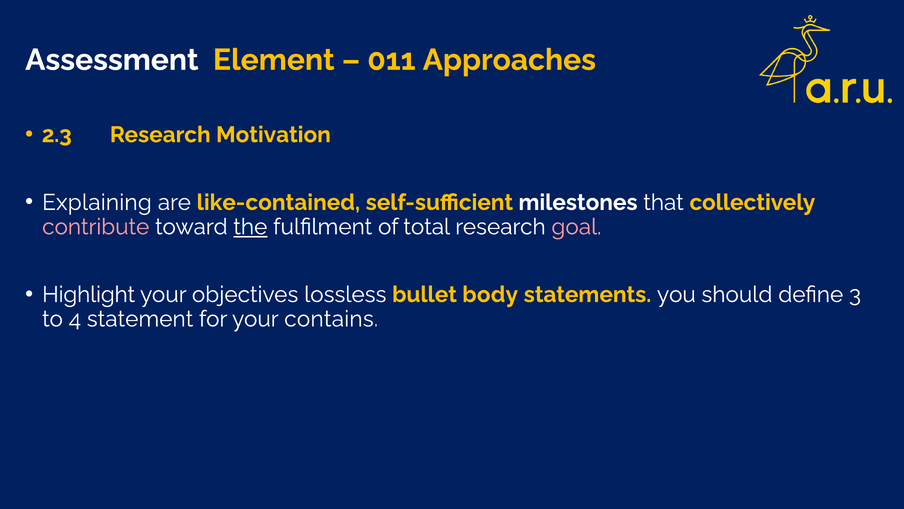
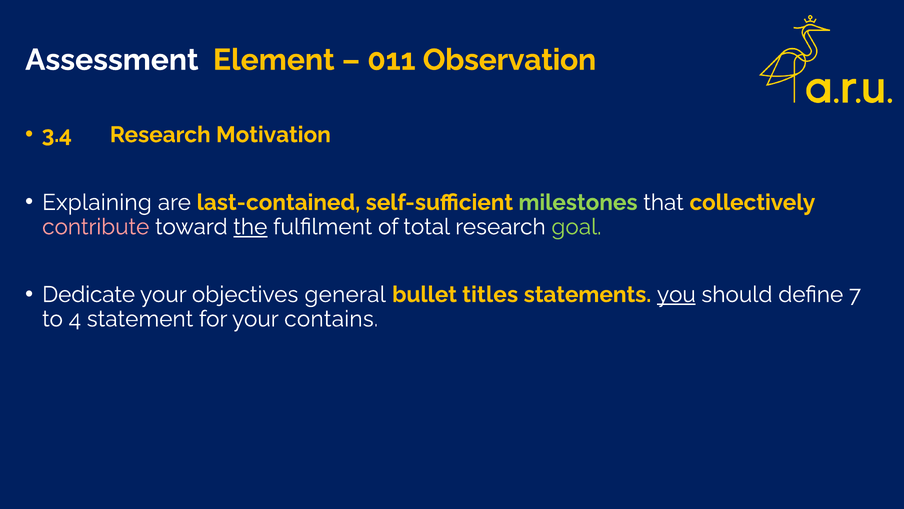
Approaches: Approaches -> Observation
2.3: 2.3 -> 3.4
like-contained: like-contained -> last-contained
milestones colour: white -> light green
goal colour: pink -> light green
Highlight: Highlight -> Dedicate
lossless: lossless -> general
body: body -> titles
you underline: none -> present
3: 3 -> 7
